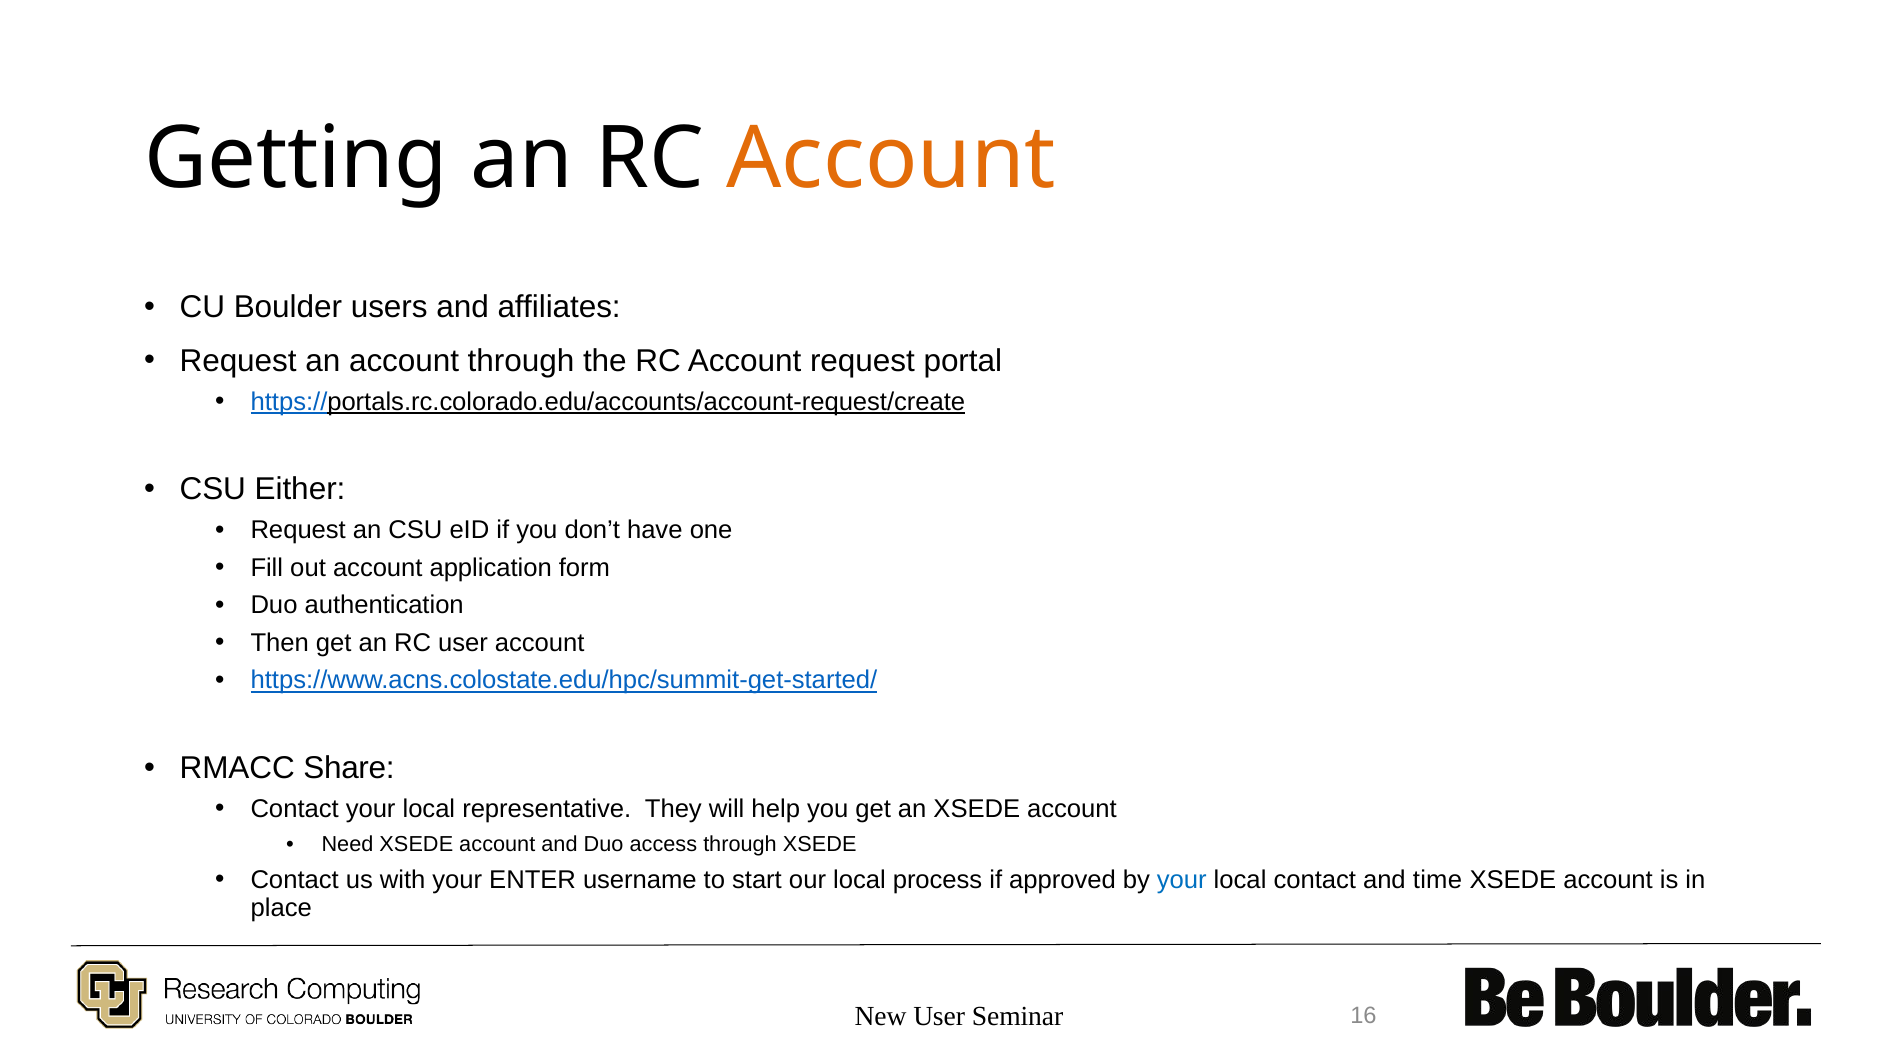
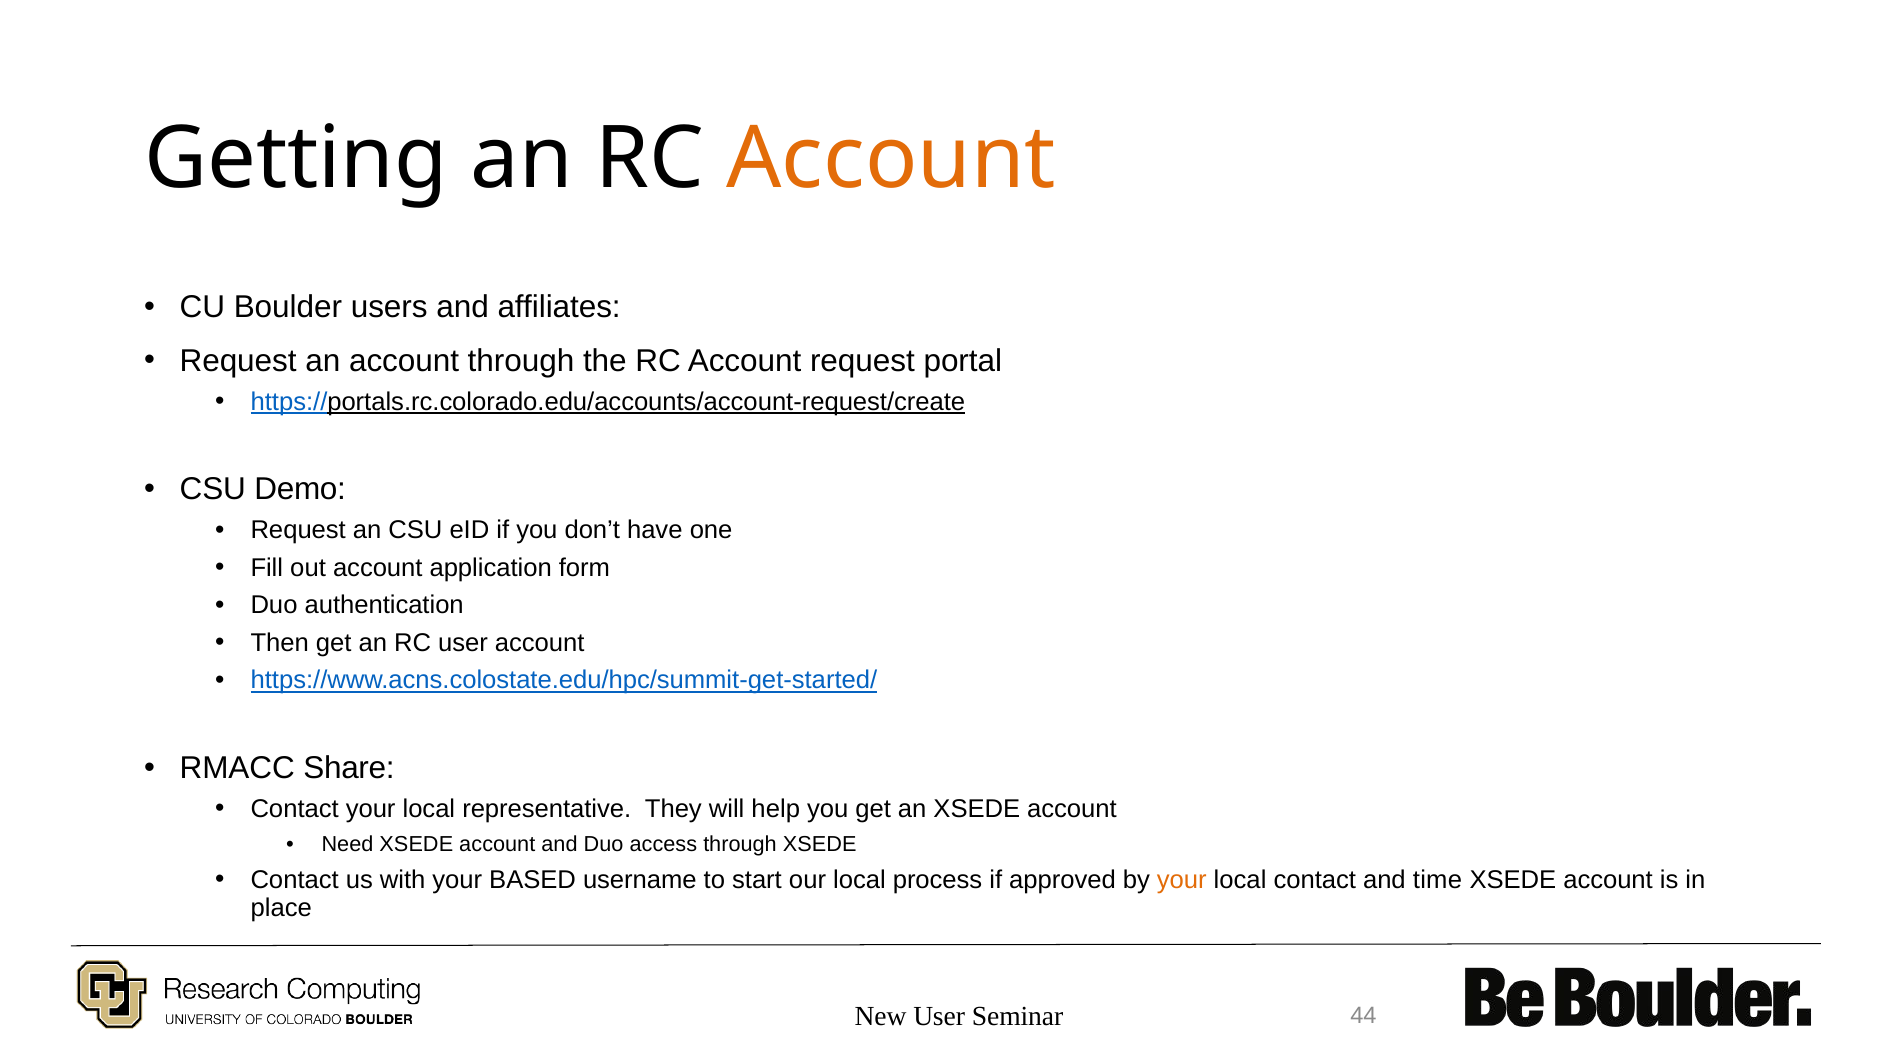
Either: Either -> Demo
ENTER: ENTER -> BASED
your at (1182, 880) colour: blue -> orange
16: 16 -> 44
